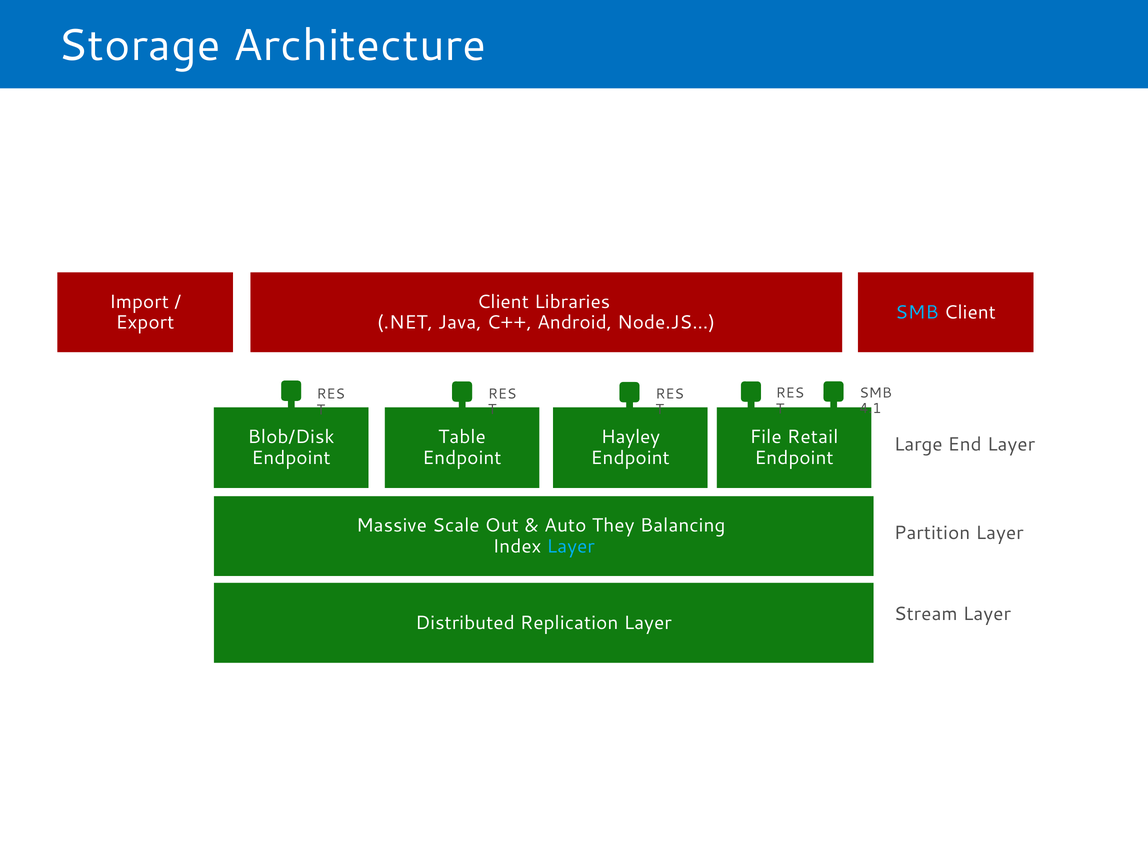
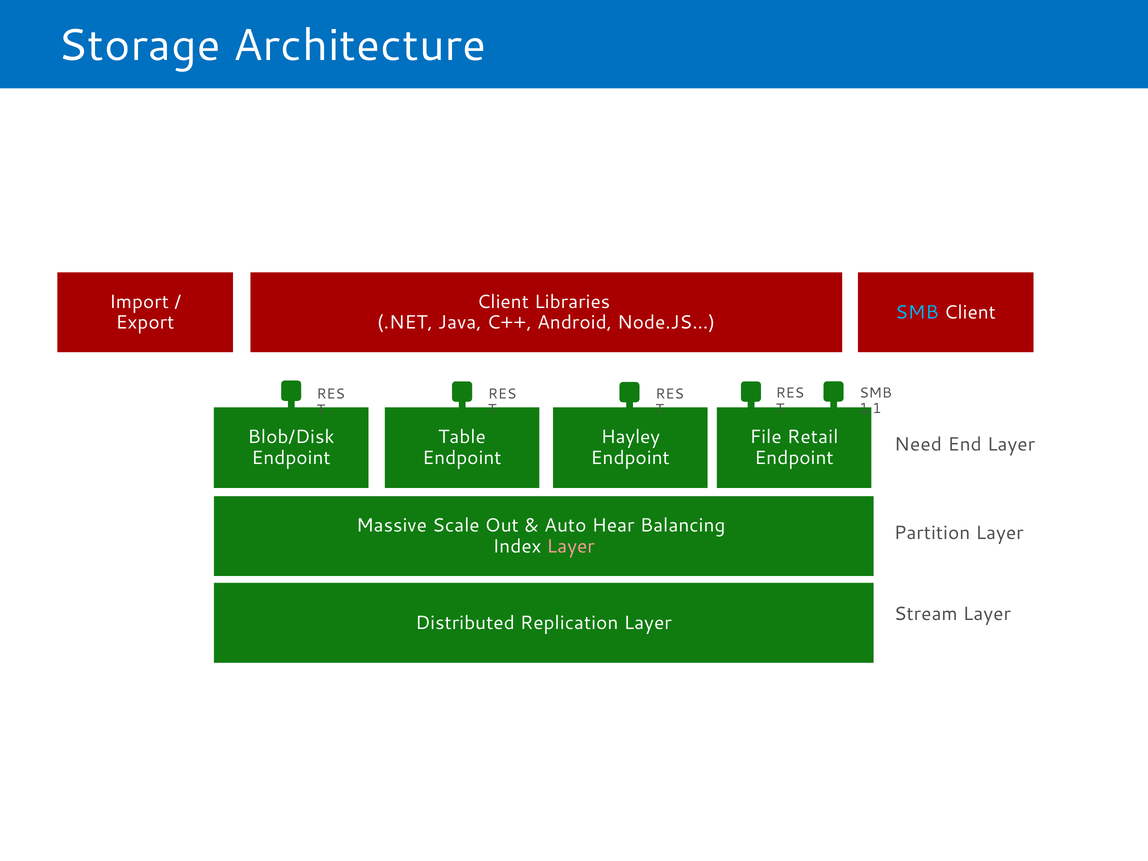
4.1: 4.1 -> 1.1
Large: Large -> Need
They: They -> Hear
Layer at (571, 546) colour: light blue -> pink
